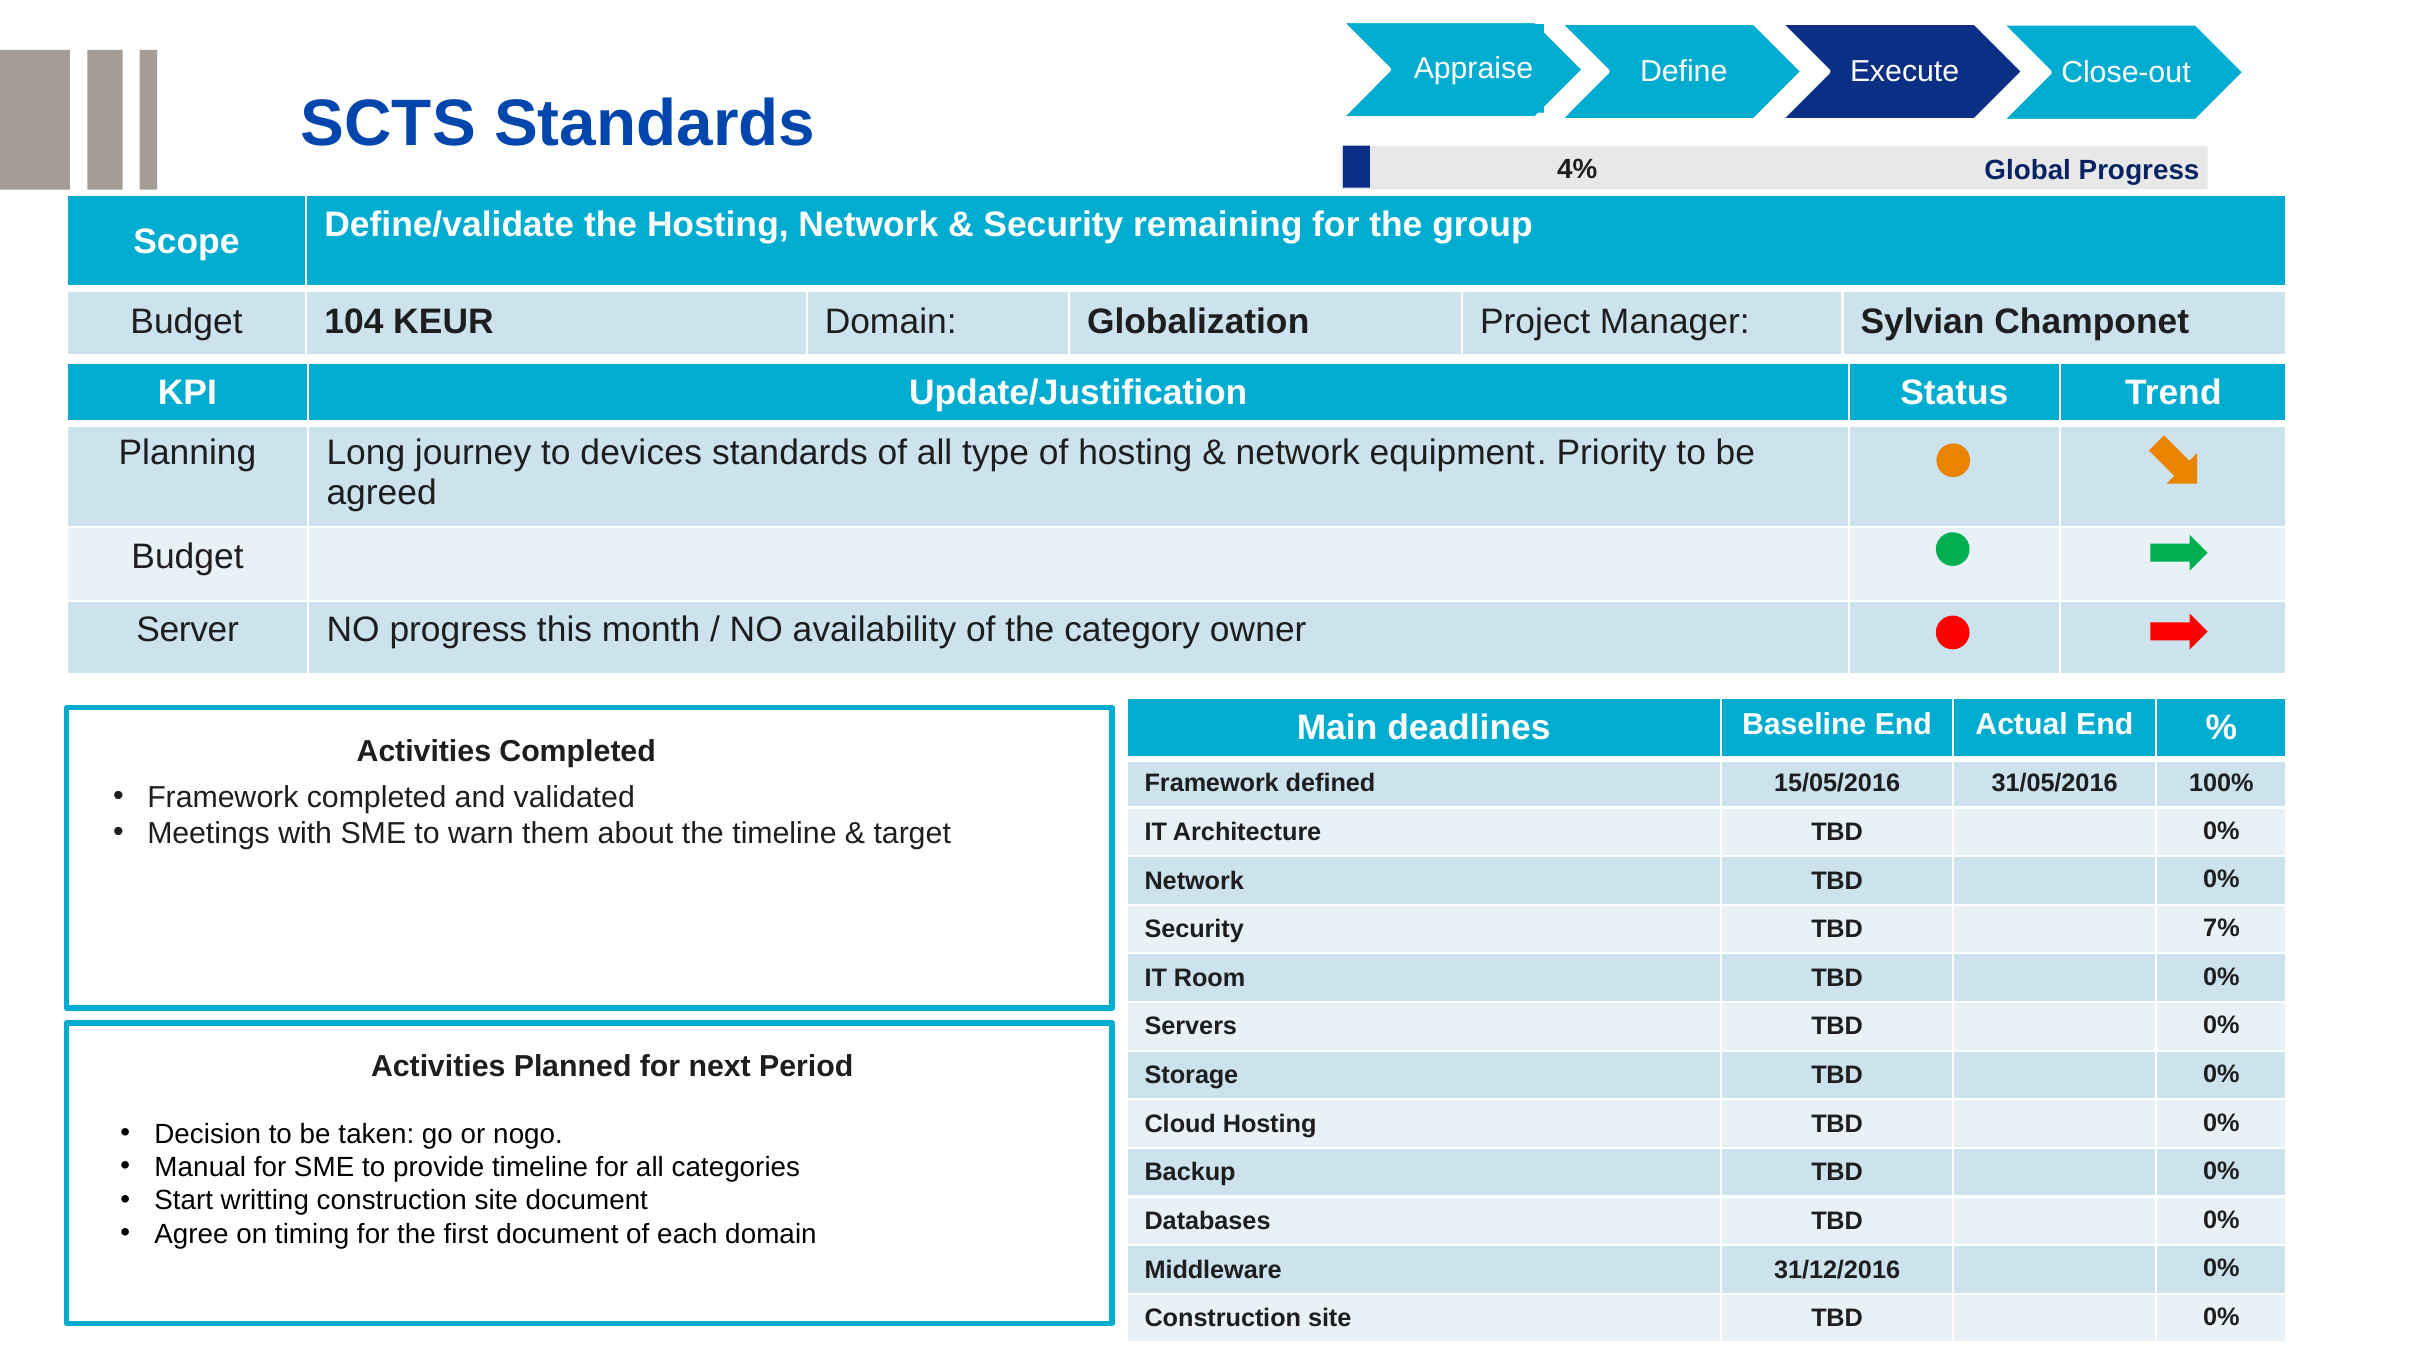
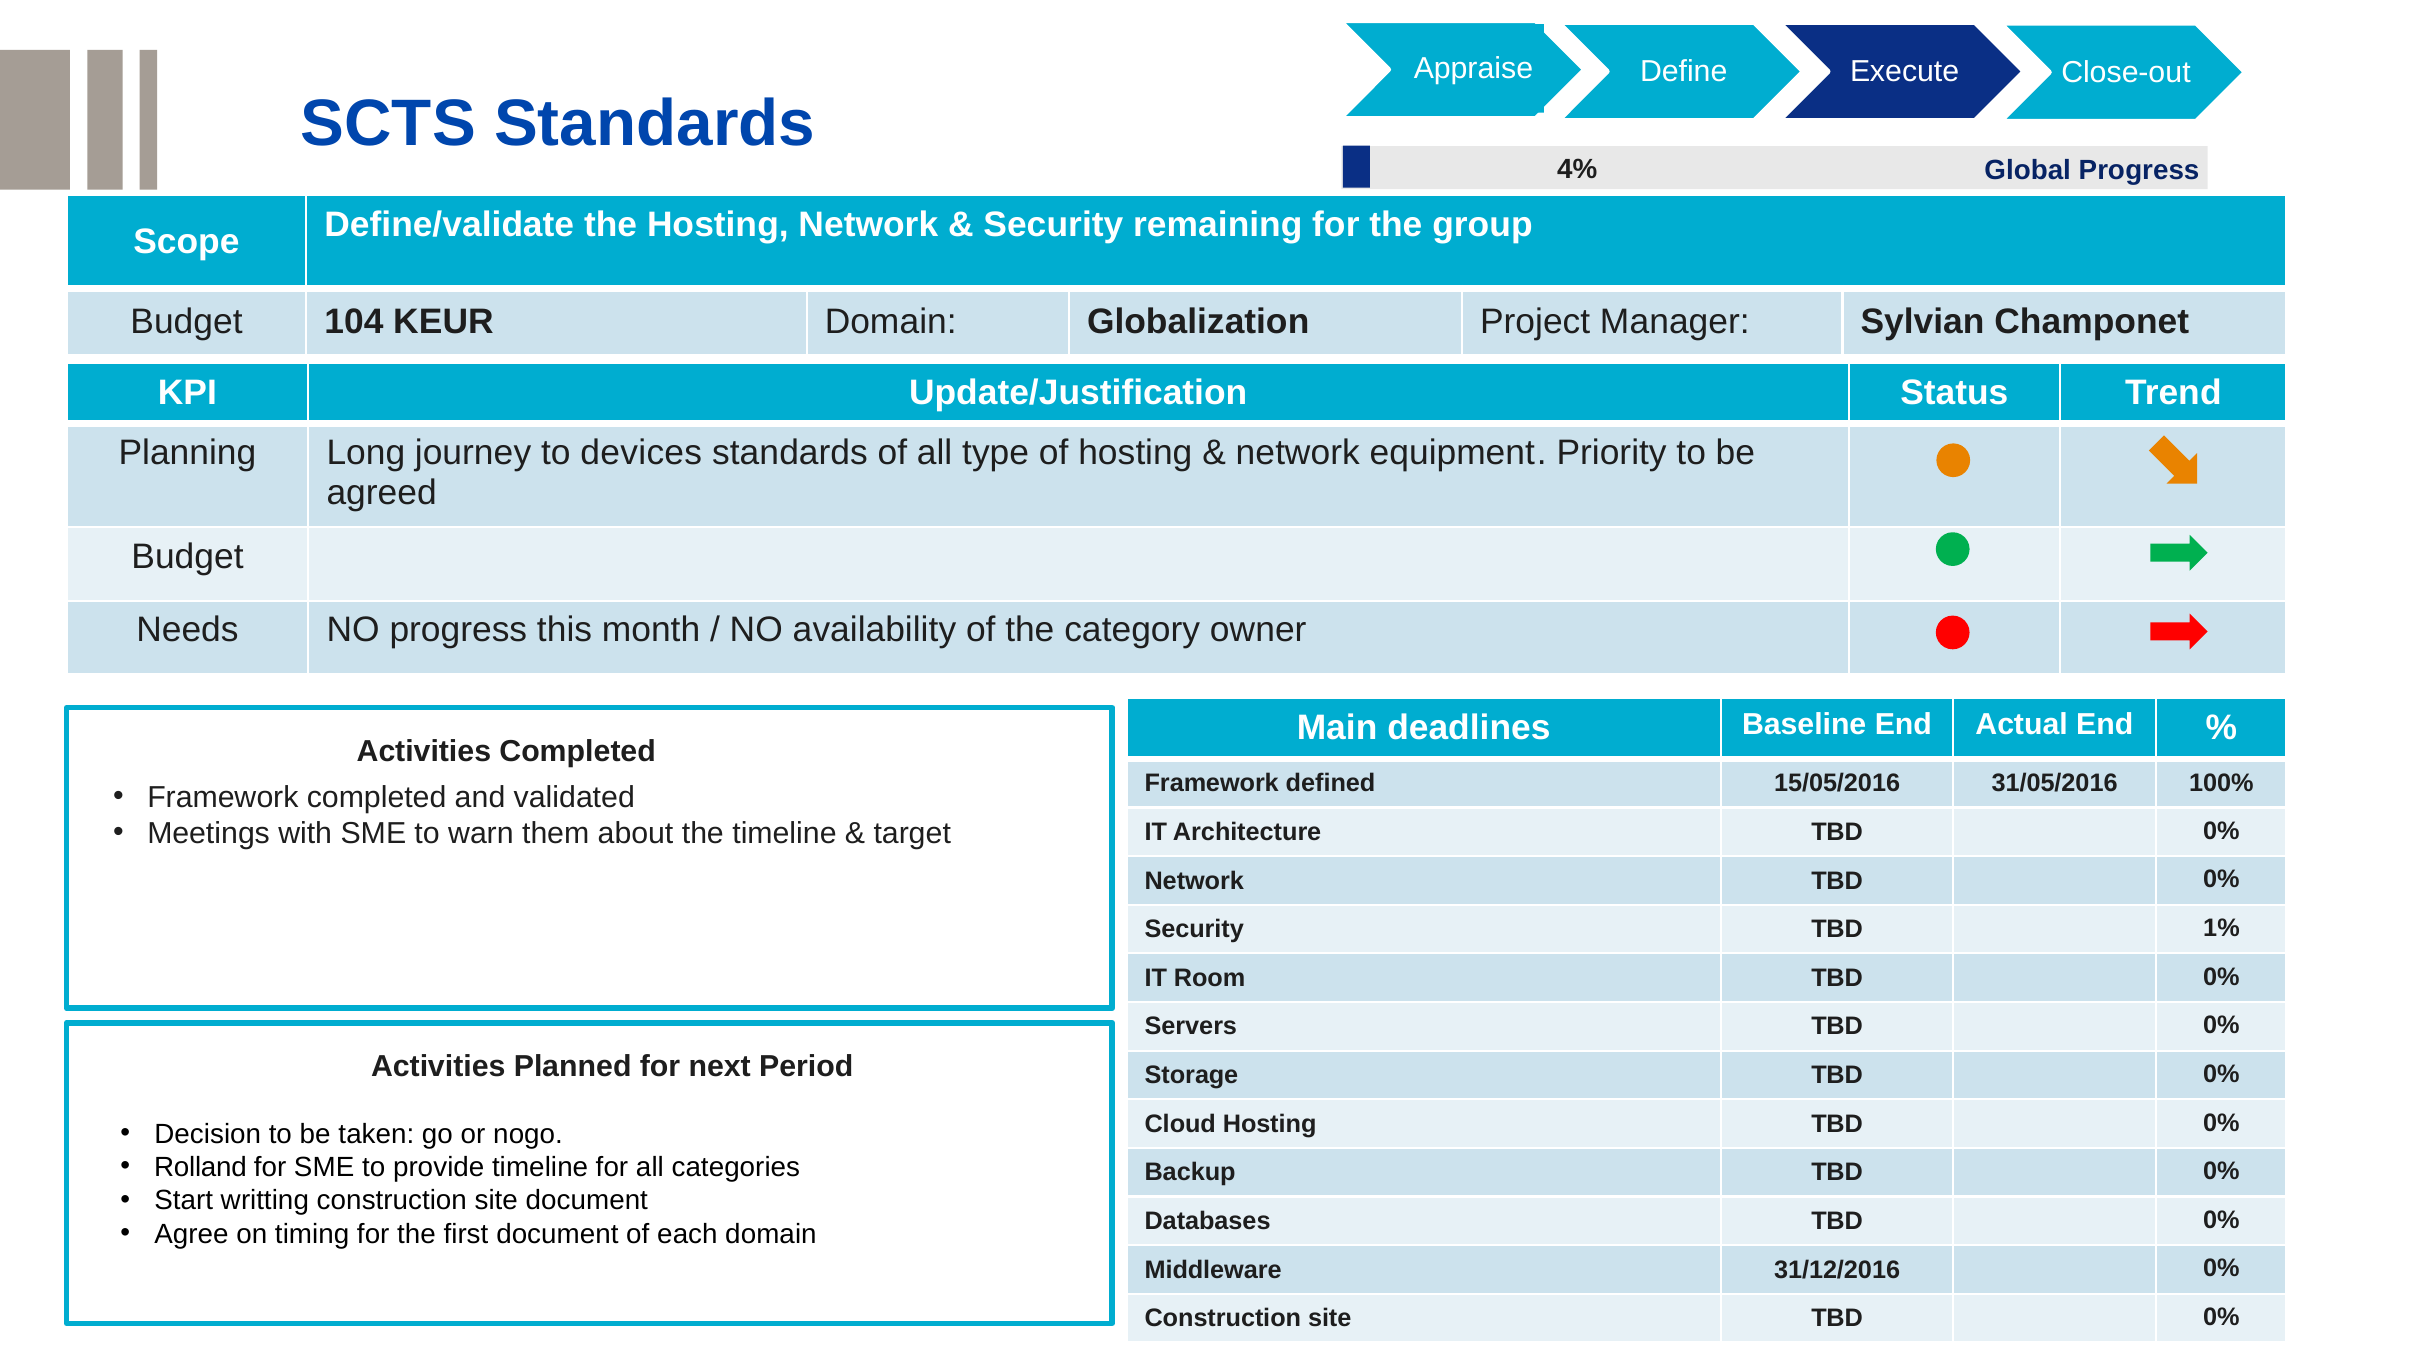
Server: Server -> Needs
7%: 7% -> 1%
Manual: Manual -> Rolland
